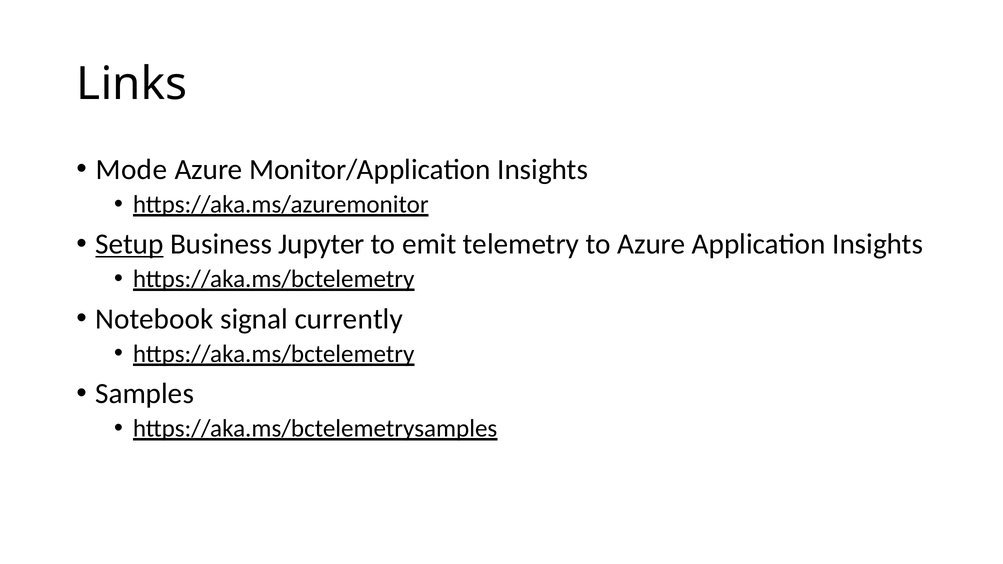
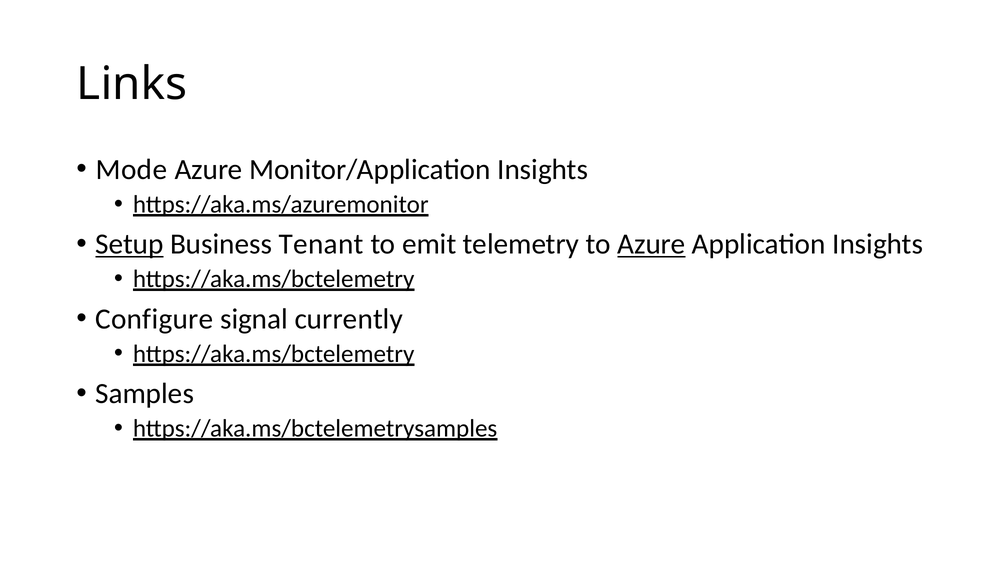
Jupyter: Jupyter -> Tenant
Azure at (651, 244) underline: none -> present
Notebook: Notebook -> Configure
